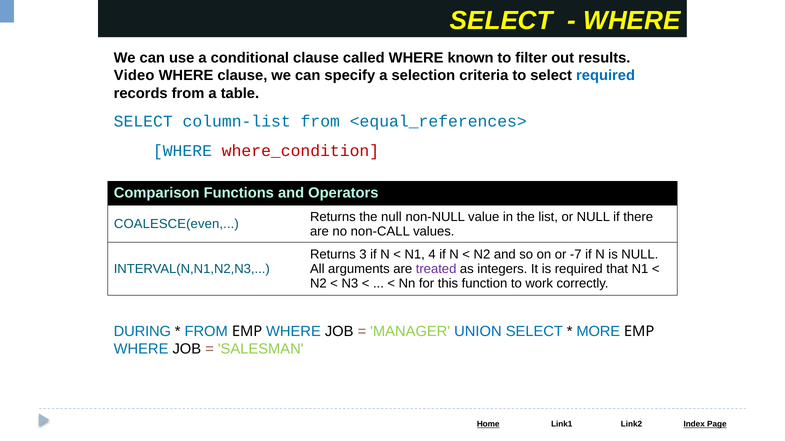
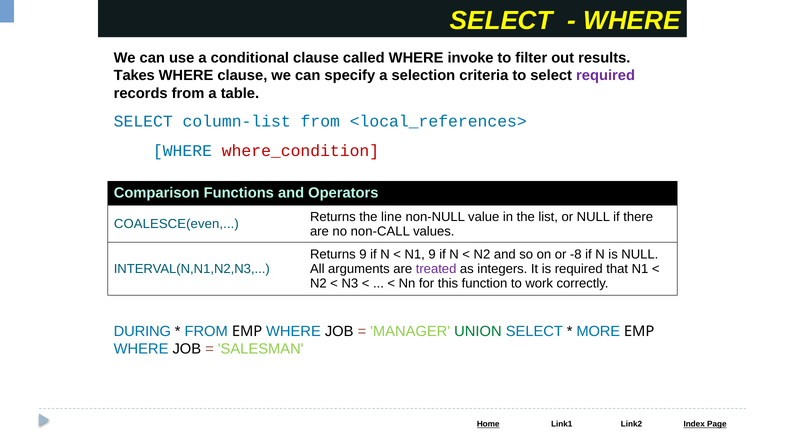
known: known -> invoke
Video: Video -> Takes
required at (606, 76) colour: blue -> purple
<equal_references>: <equal_references> -> <local_references>
the null: null -> line
Returns 3: 3 -> 9
N1 4: 4 -> 9
-7: -7 -> -8
UNION colour: blue -> green
